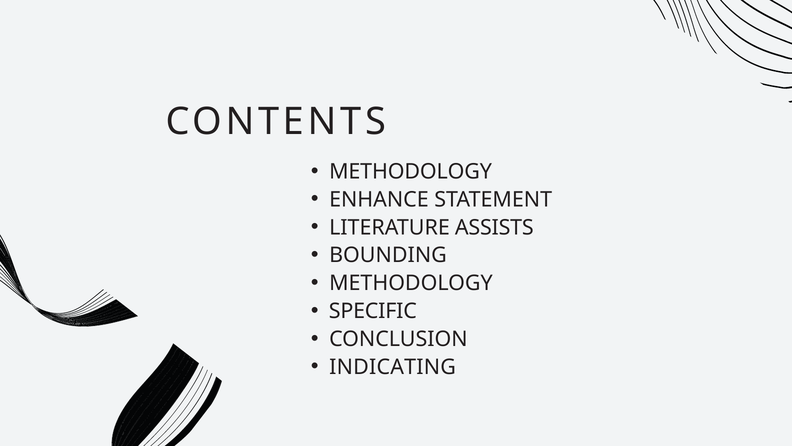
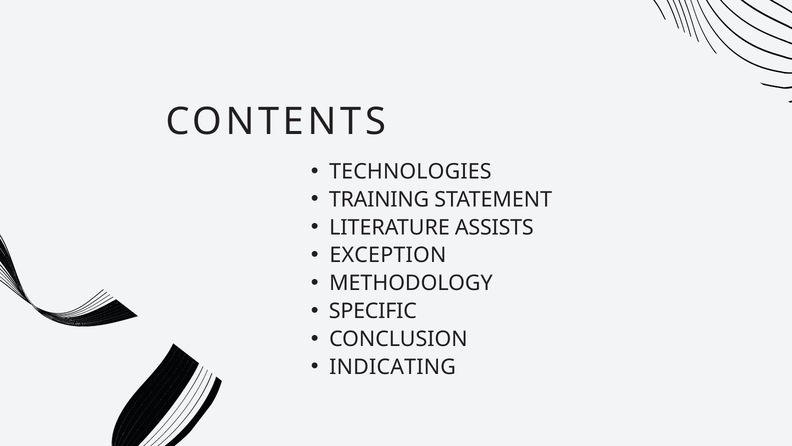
METHODOLOGY at (411, 171): METHODOLOGY -> TECHNOLOGIES
ENHANCE: ENHANCE -> TRAINING
BOUNDING: BOUNDING -> EXCEPTION
